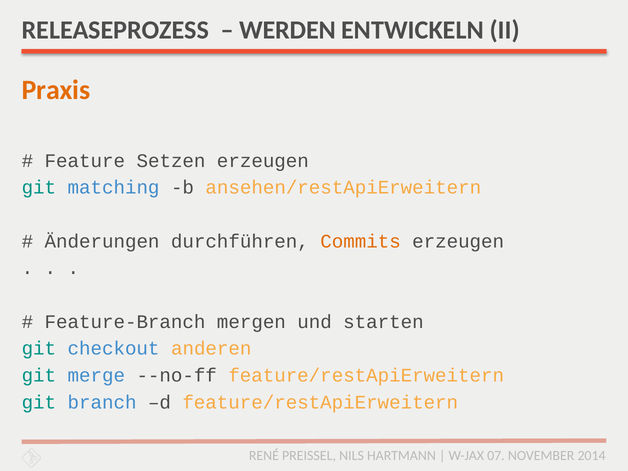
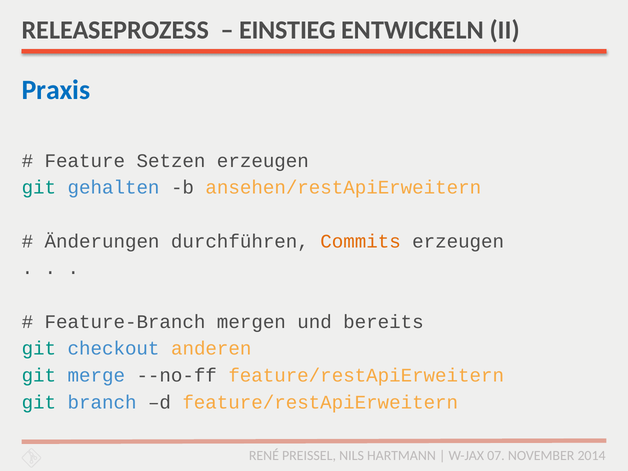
WERDEN: WERDEN -> EINSTIEG
Praxis colour: orange -> blue
matching: matching -> gehalten
starten: starten -> bereits
